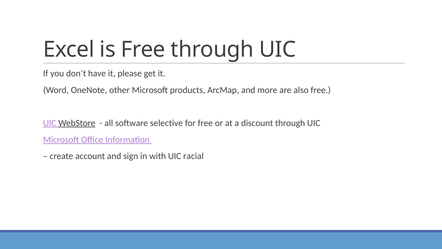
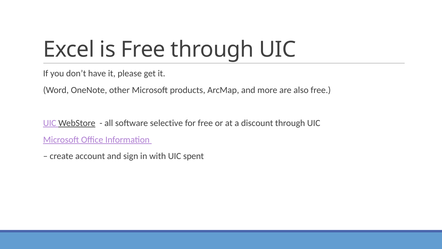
racial: racial -> spent
